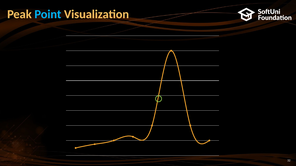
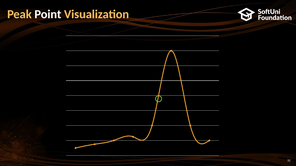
Point colour: light blue -> white
